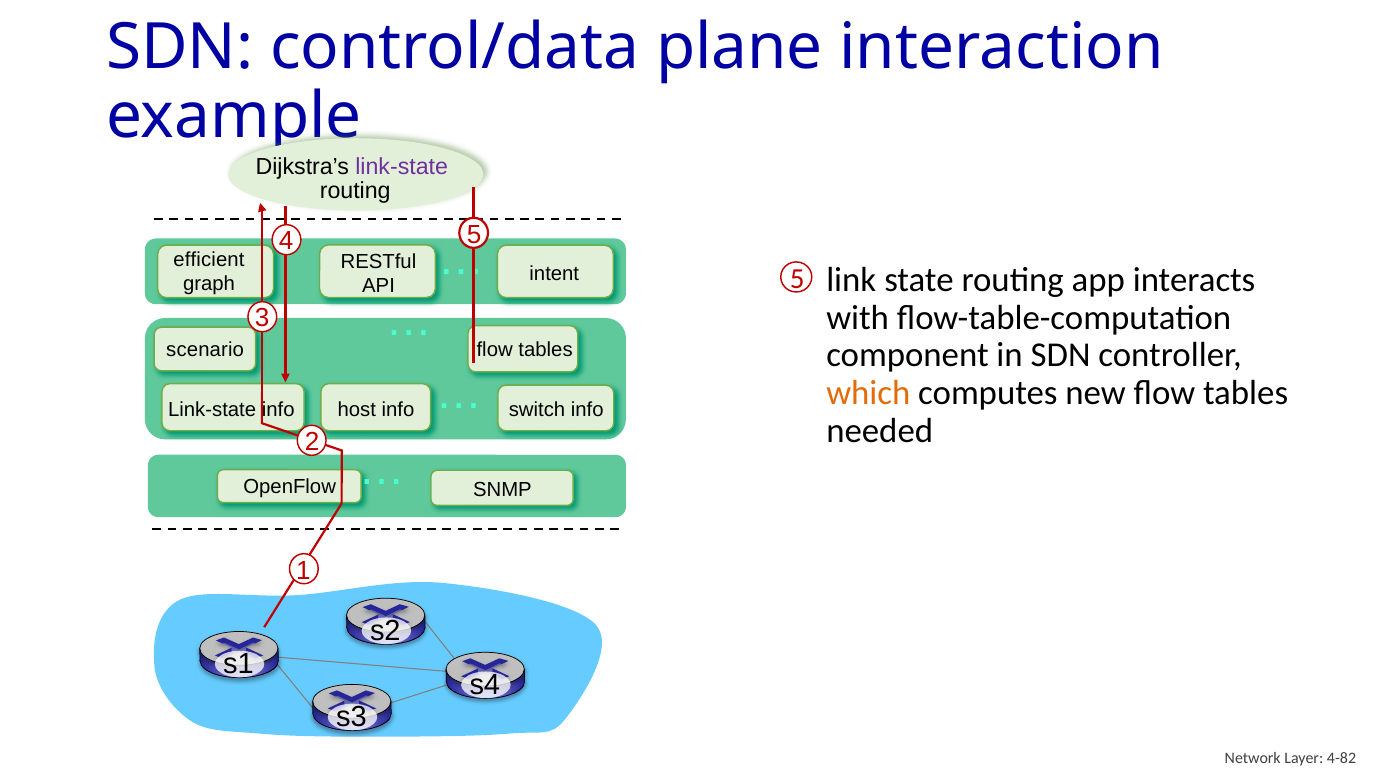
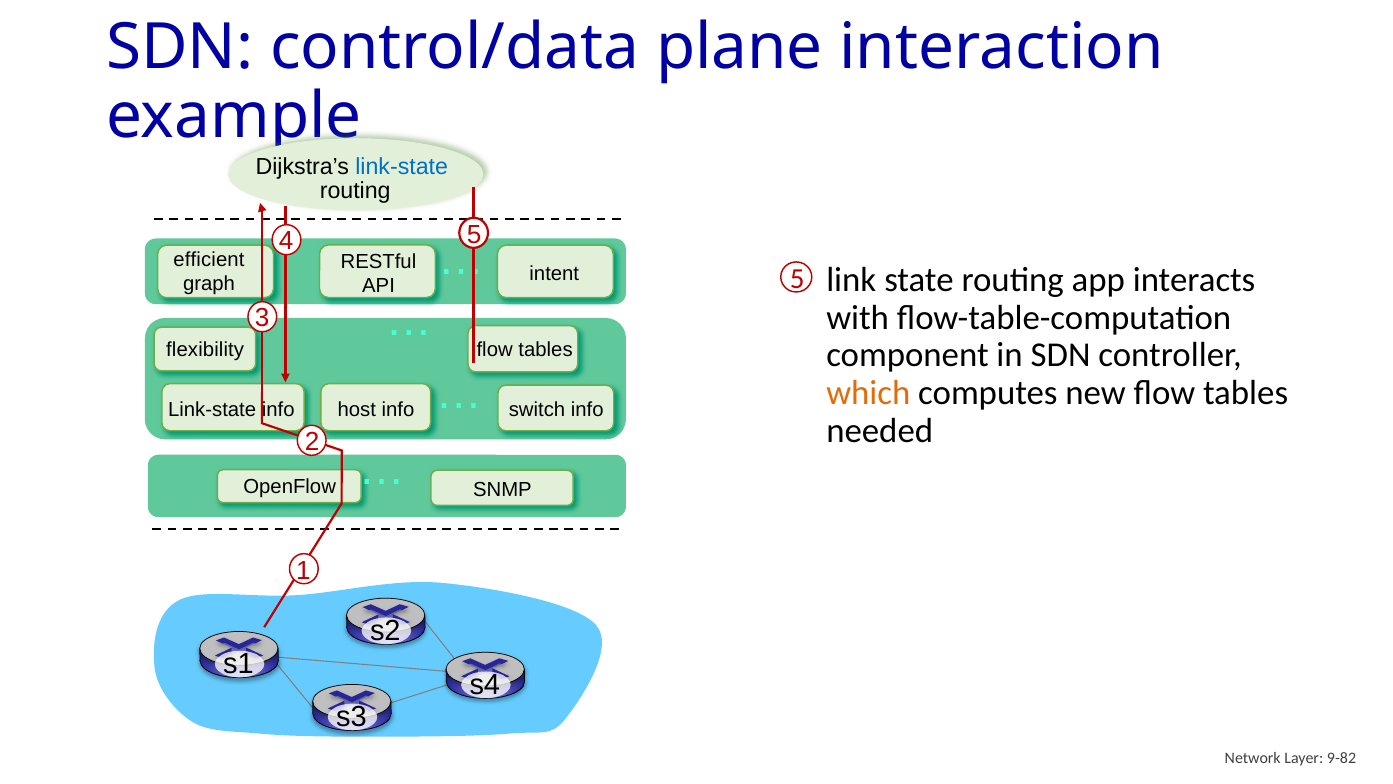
link-state at (402, 167) colour: purple -> blue
scenario: scenario -> flexibility
4-82: 4-82 -> 9-82
